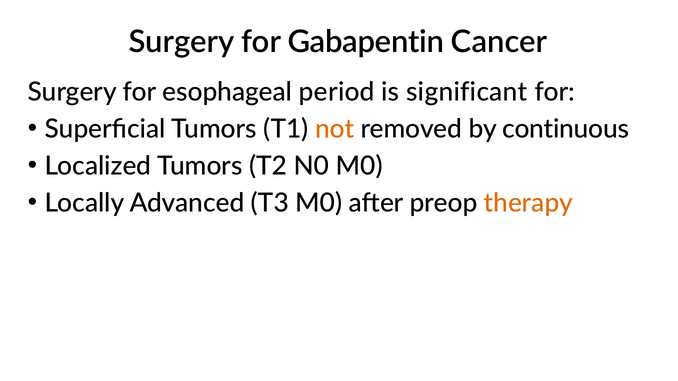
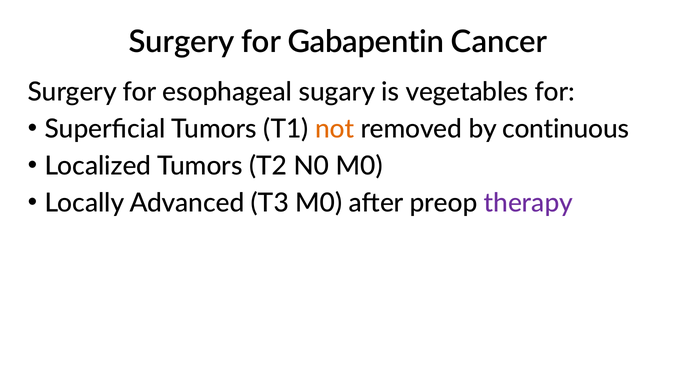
period: period -> sugary
significant: significant -> vegetables
therapy colour: orange -> purple
